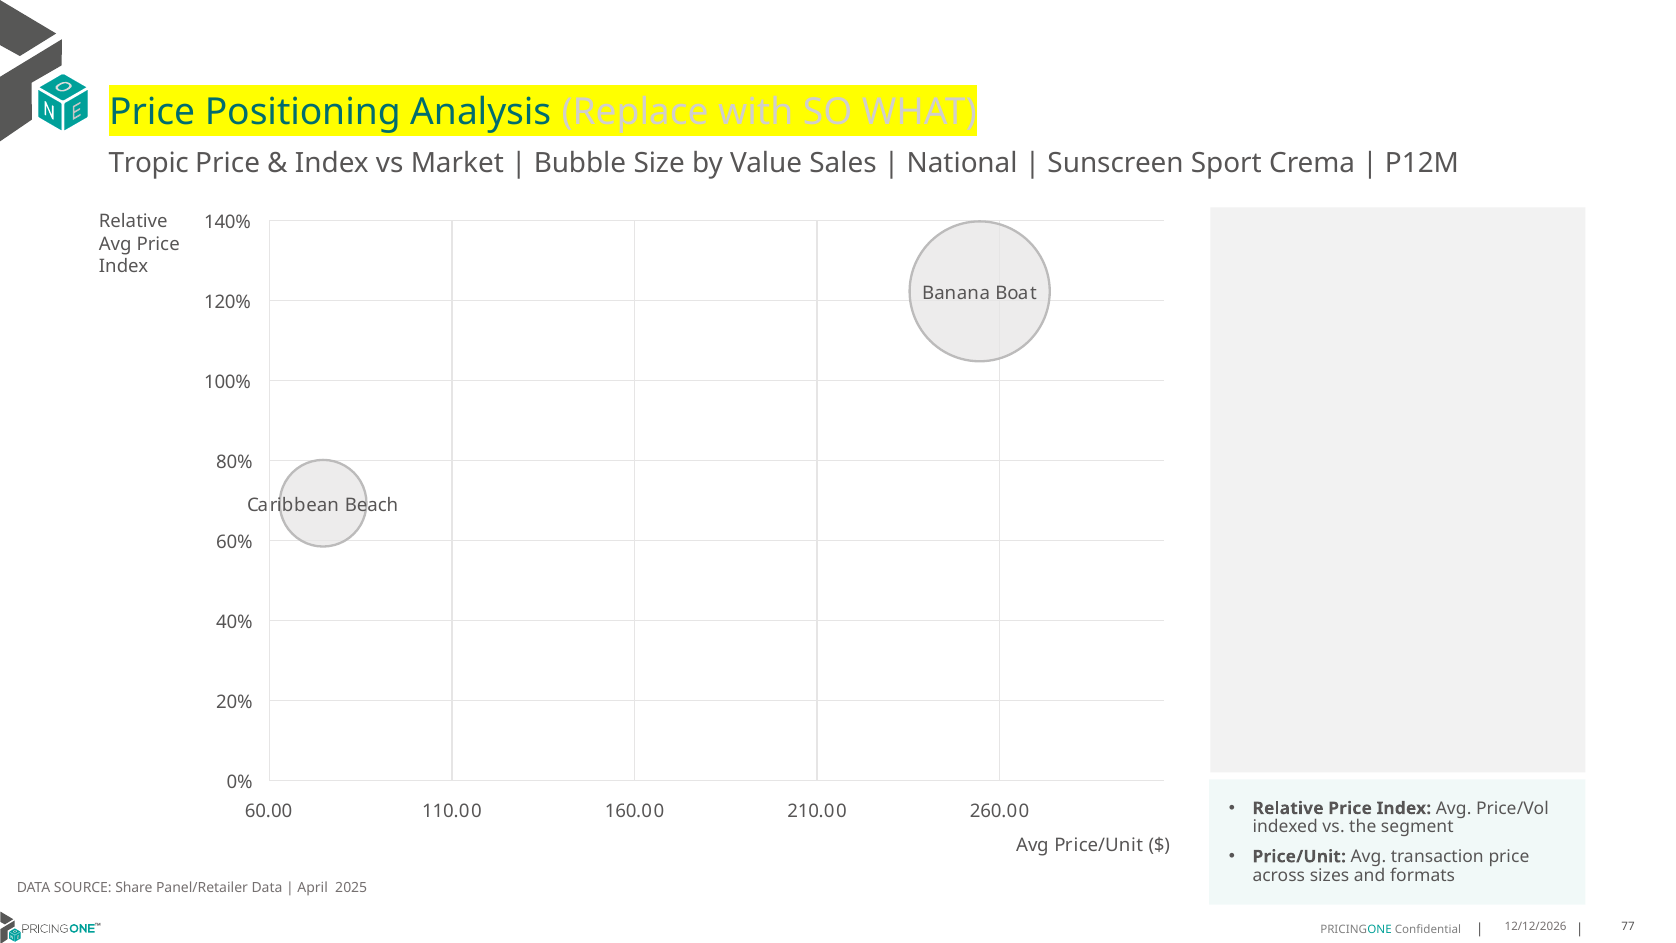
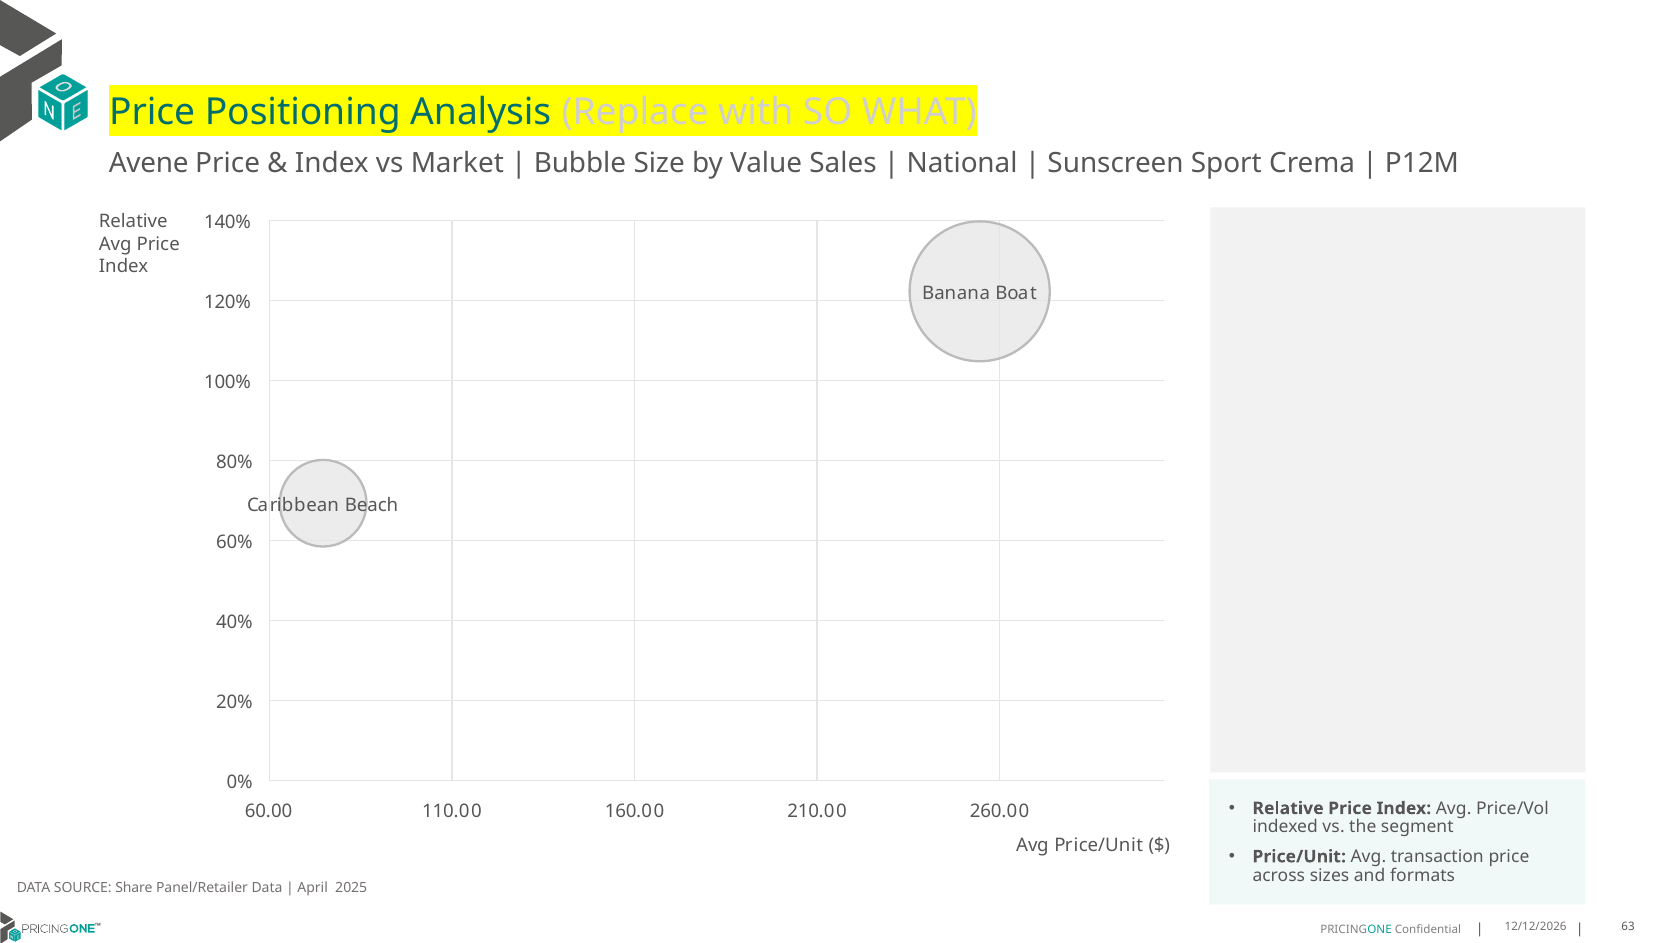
Tropic: Tropic -> Avene
77: 77 -> 63
